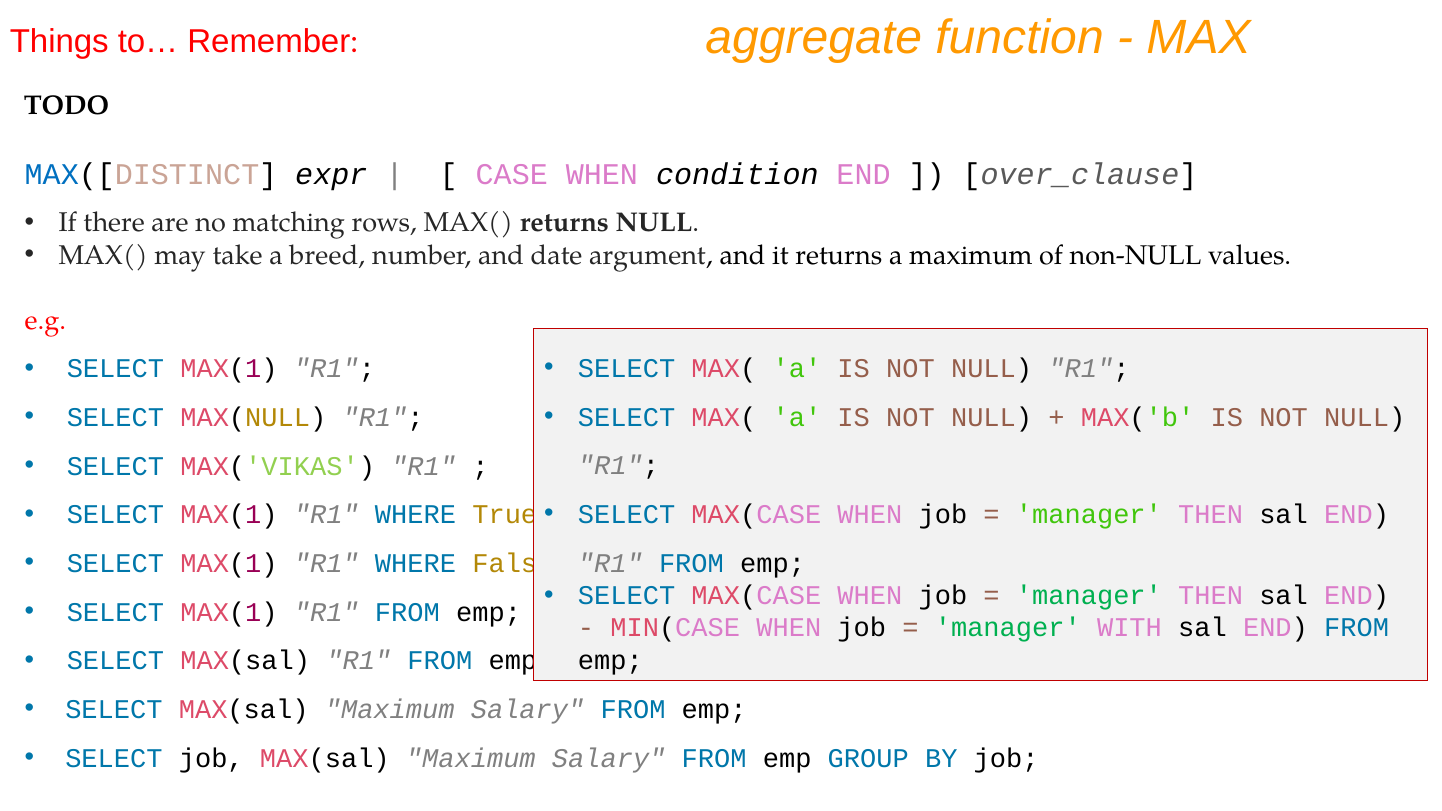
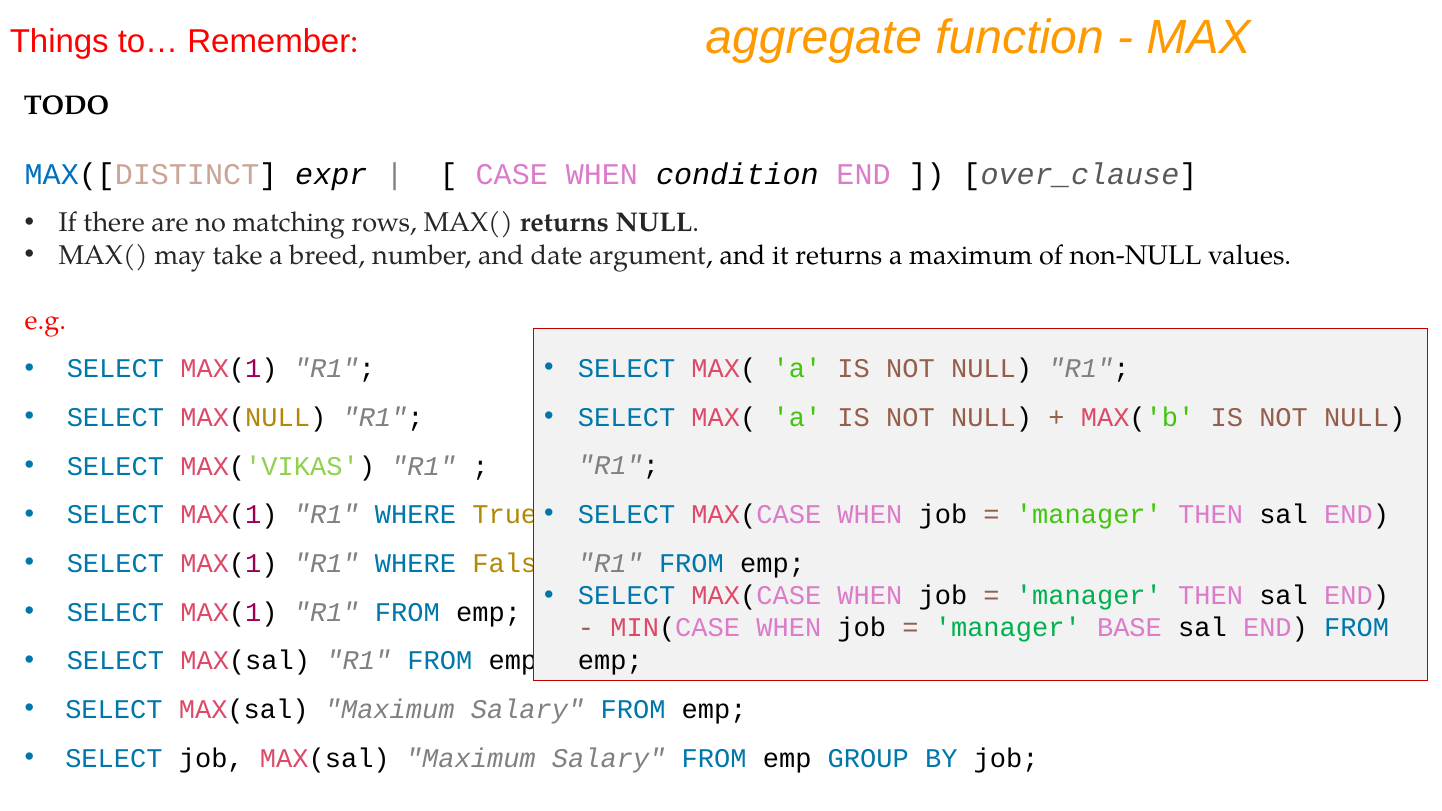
WITH: WITH -> BASE
